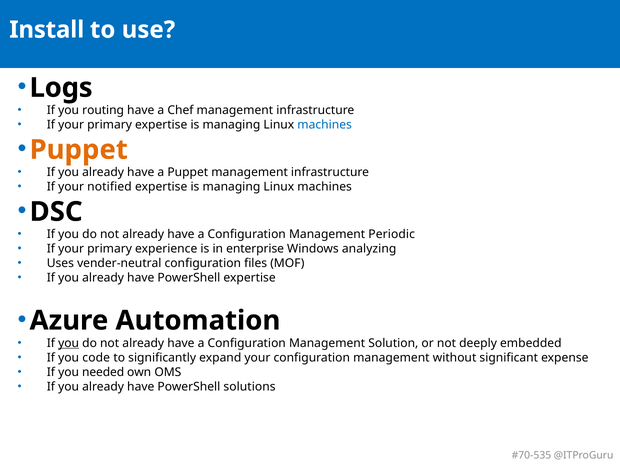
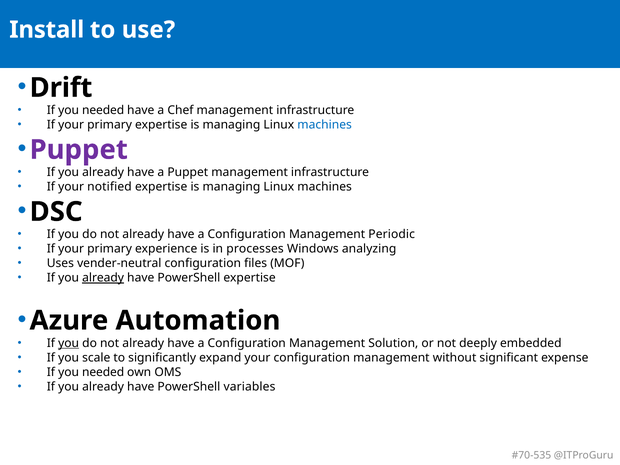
Logs: Logs -> Drift
routing at (103, 110): routing -> needed
Puppet at (79, 150) colour: orange -> purple
enterprise: enterprise -> processes
already at (103, 278) underline: none -> present
code: code -> scale
solutions: solutions -> variables
